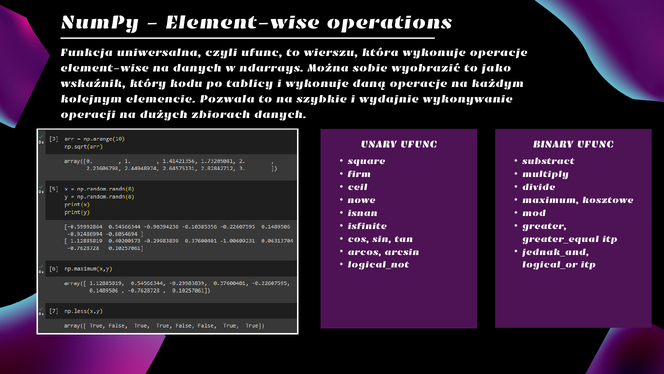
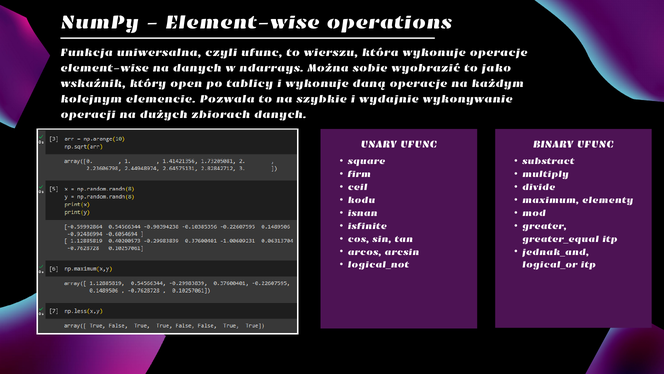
kodu: kodu -> open
nowe: nowe -> kodu
kosztowe: kosztowe -> elementy
